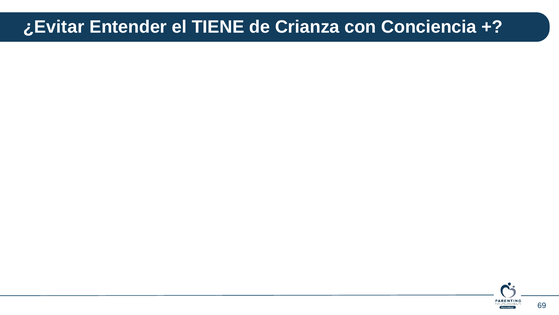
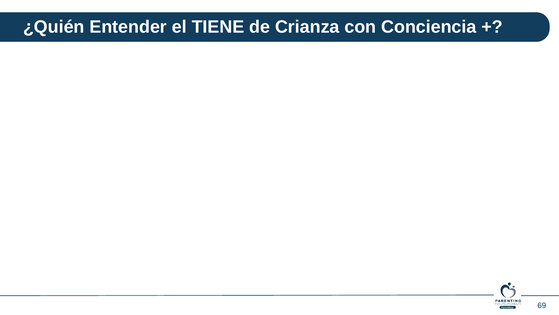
¿Evitar: ¿Evitar -> ¿Quién
